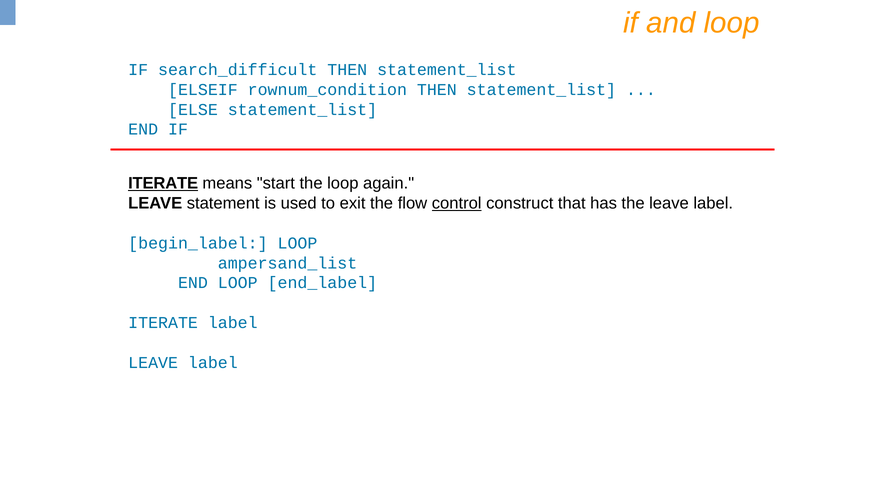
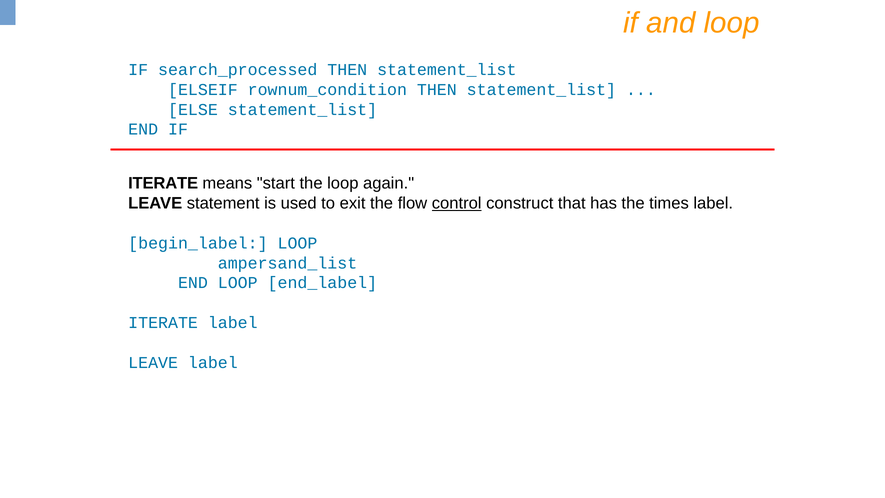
search_difficult: search_difficult -> search_processed
ITERATE at (163, 183) underline: present -> none
the leave: leave -> times
